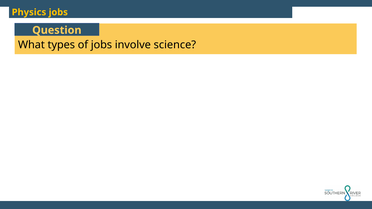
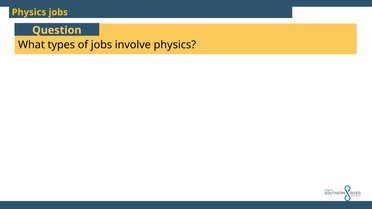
involve science: science -> physics
